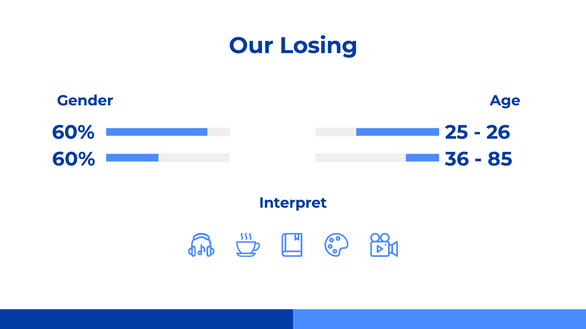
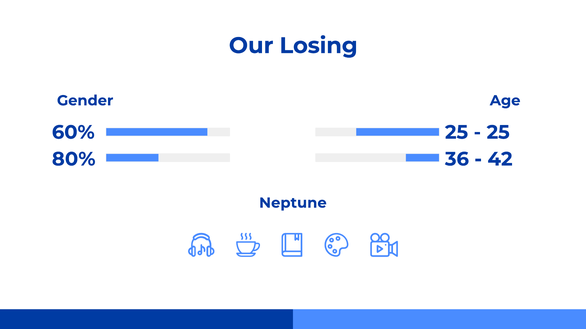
26 at (498, 133): 26 -> 25
60% at (74, 159): 60% -> 80%
85: 85 -> 42
Interpret: Interpret -> Neptune
